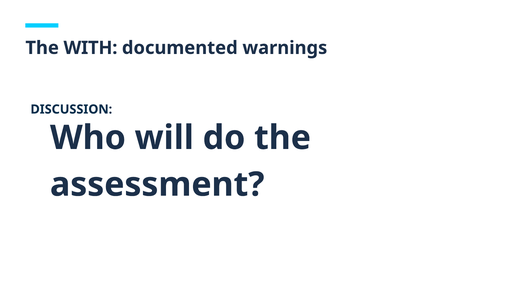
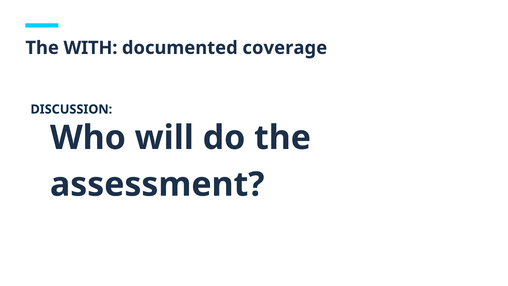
warnings: warnings -> coverage
